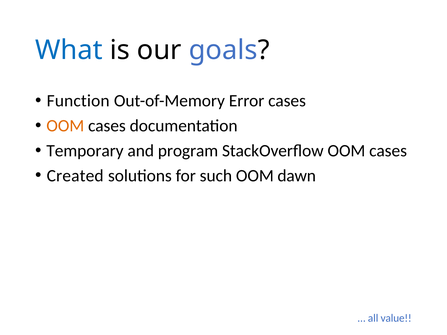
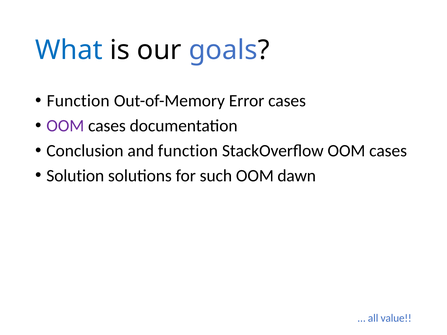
OOM at (65, 126) colour: orange -> purple
Temporary: Temporary -> Conclusion
and program: program -> function
Created: Created -> Solution
